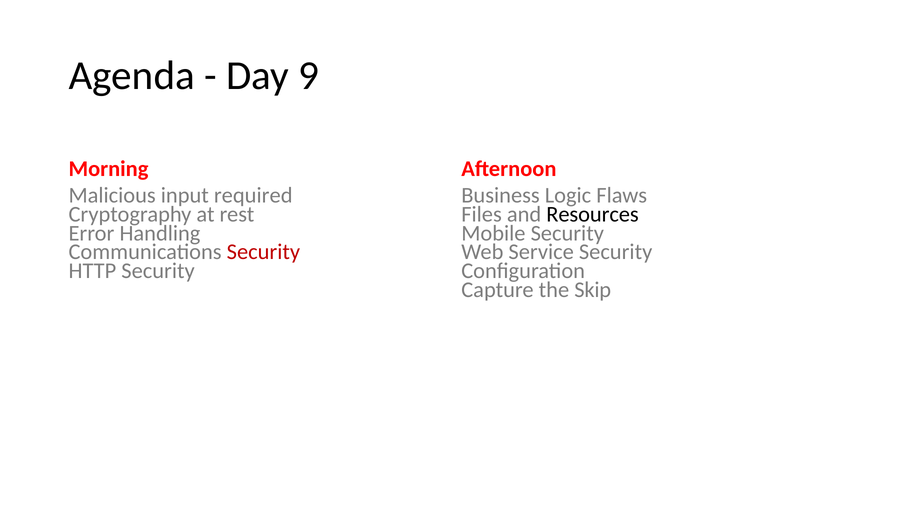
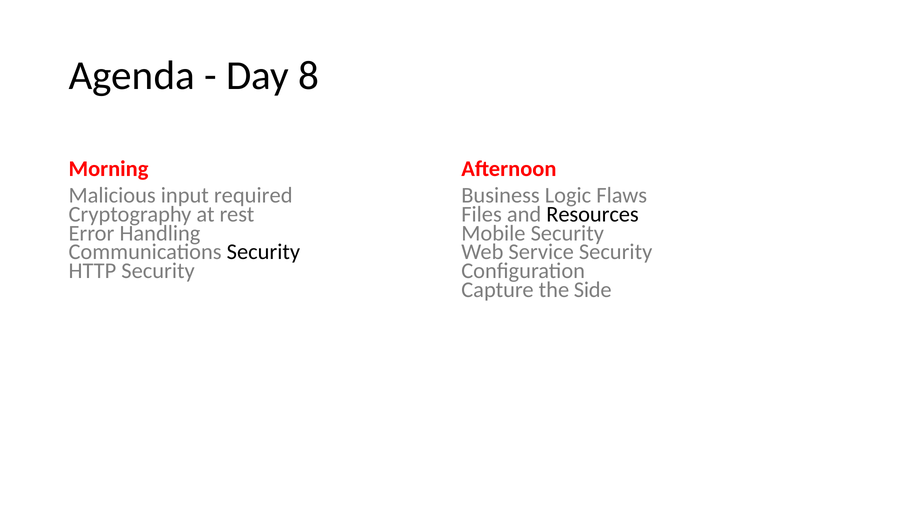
9: 9 -> 8
Security at (263, 252) colour: red -> black
Skip: Skip -> Side
